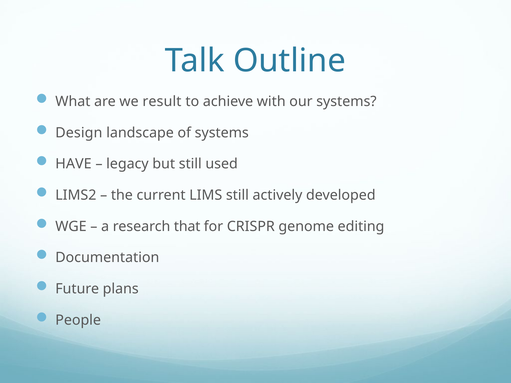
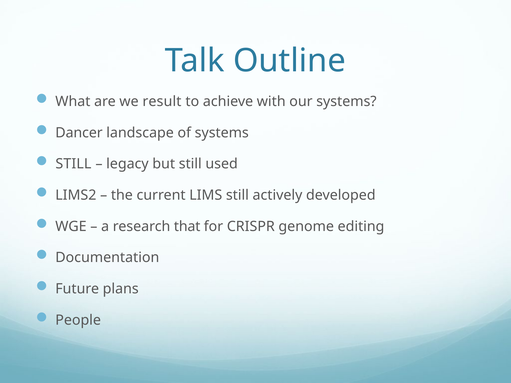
Design: Design -> Dancer
HAVE at (73, 164): HAVE -> STILL
